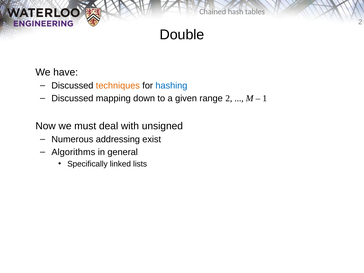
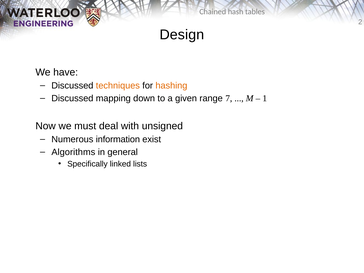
Double: Double -> Design
hashing colour: blue -> orange
range 2: 2 -> 7
addressing: addressing -> information
